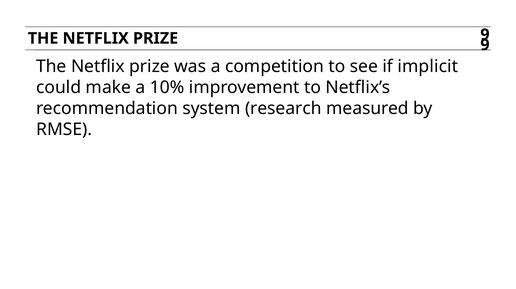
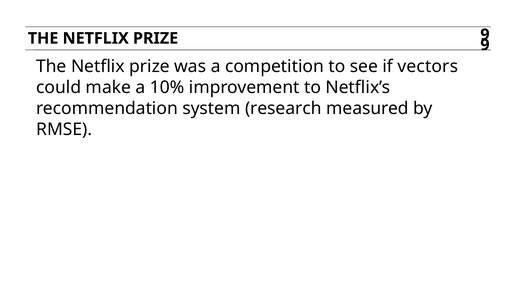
implicit: implicit -> vectors
